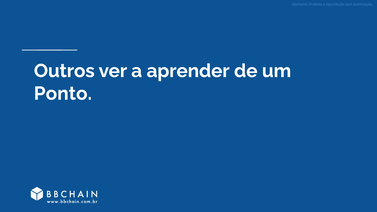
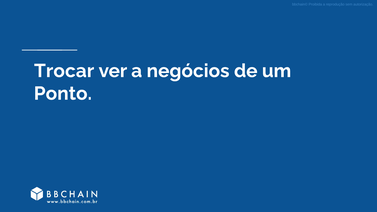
Outros: Outros -> Trocar
aprender: aprender -> negócios
